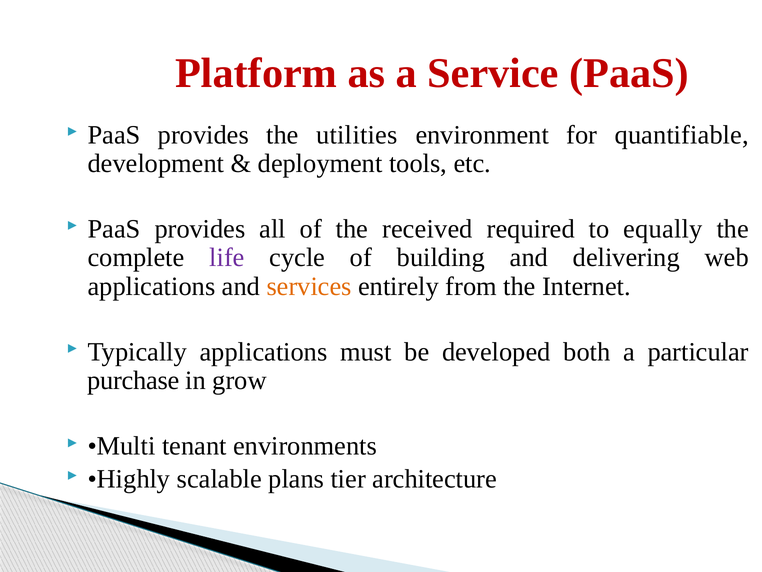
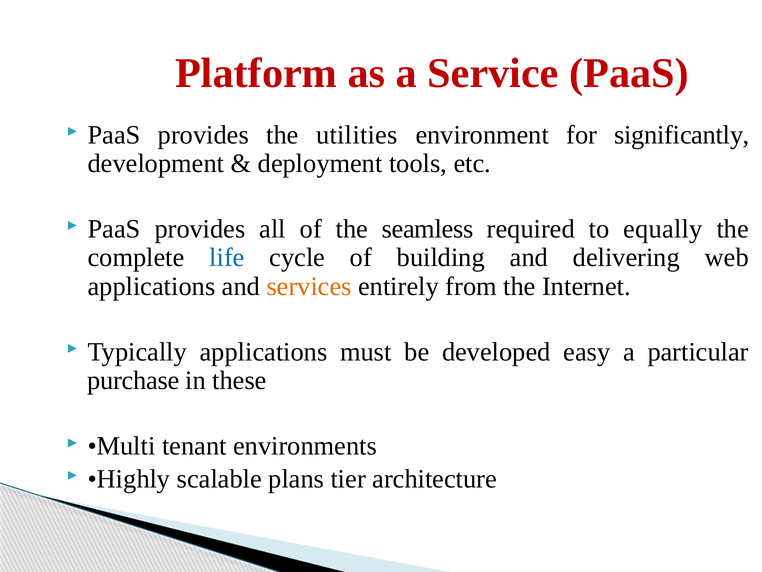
quantifiable: quantifiable -> significantly
received: received -> seamless
life colour: purple -> blue
both: both -> easy
grow: grow -> these
